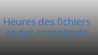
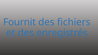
Heures: Heures -> Fournit
